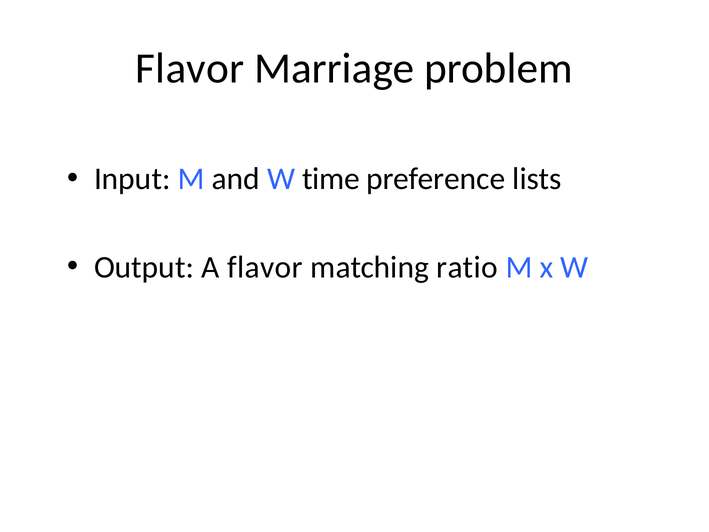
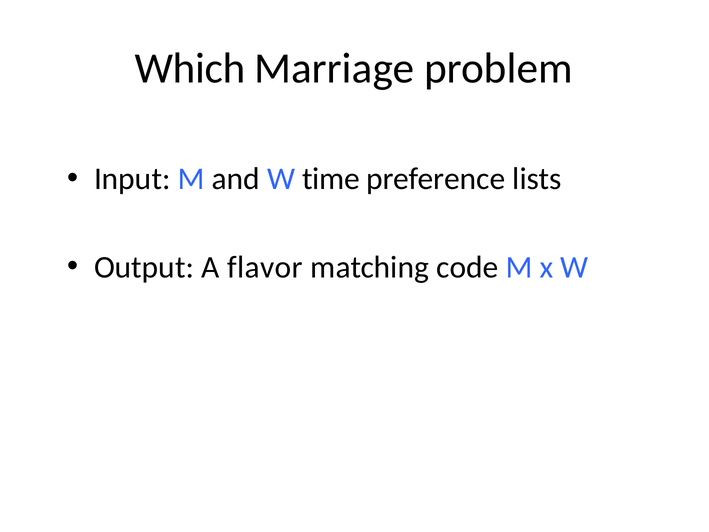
Flavor at (190, 69): Flavor -> Which
ratio: ratio -> code
